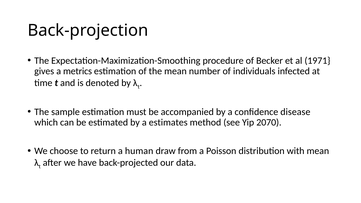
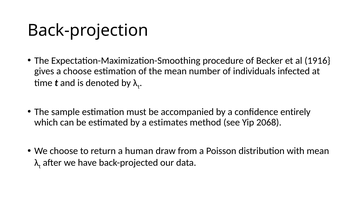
1971: 1971 -> 1916
a metrics: metrics -> choose
disease: disease -> entirely
2070: 2070 -> 2068
